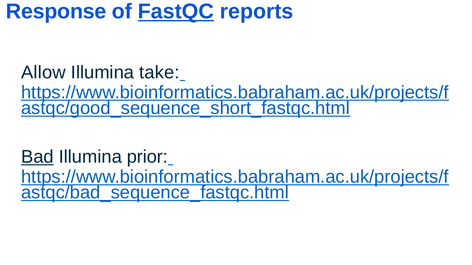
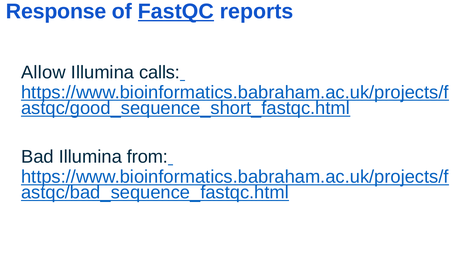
take: take -> calls
Bad underline: present -> none
prior: prior -> from
